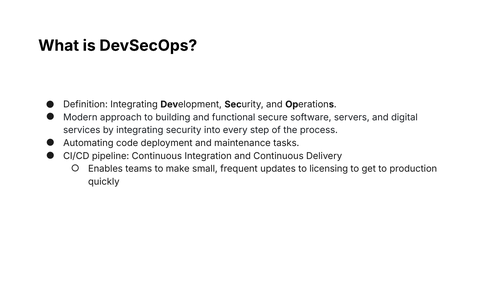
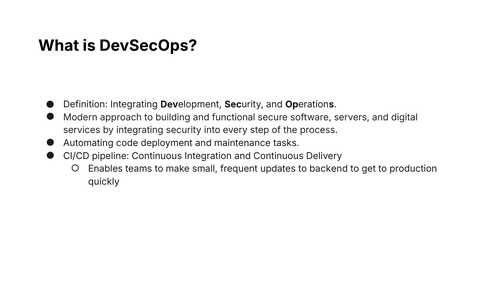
licensing: licensing -> backend
